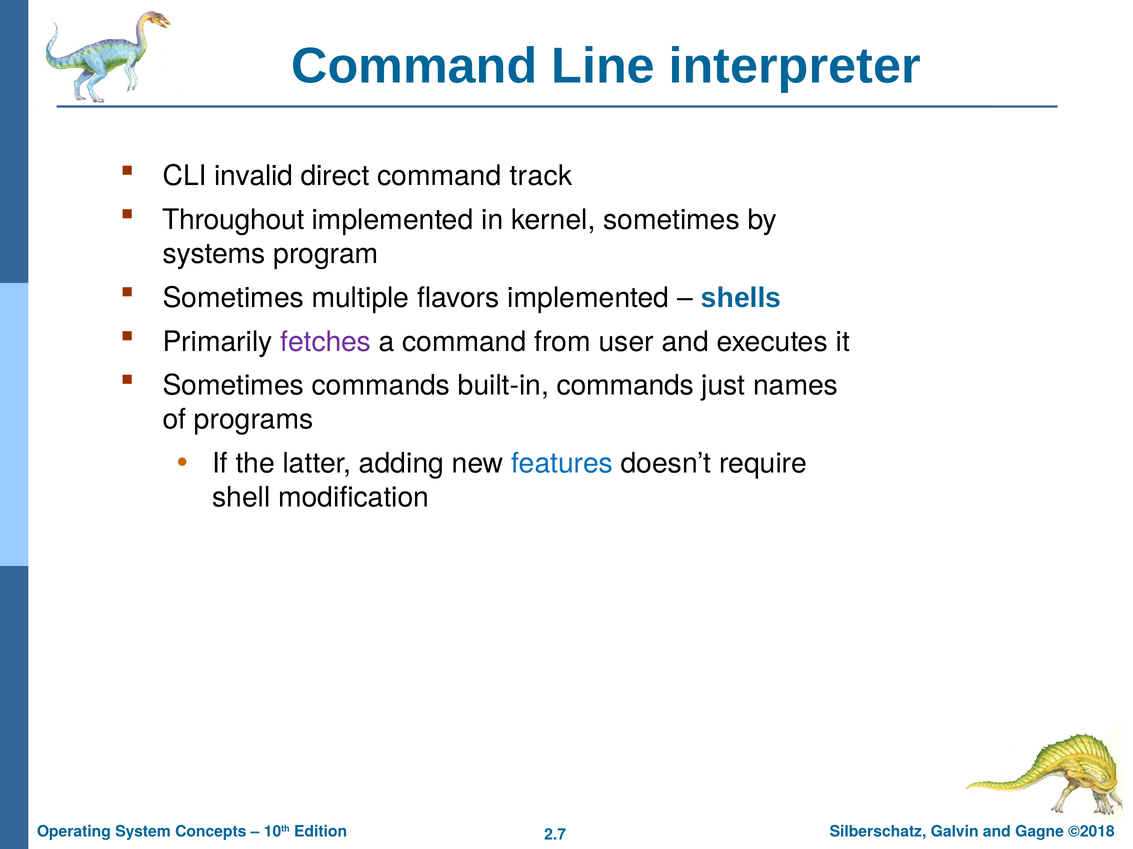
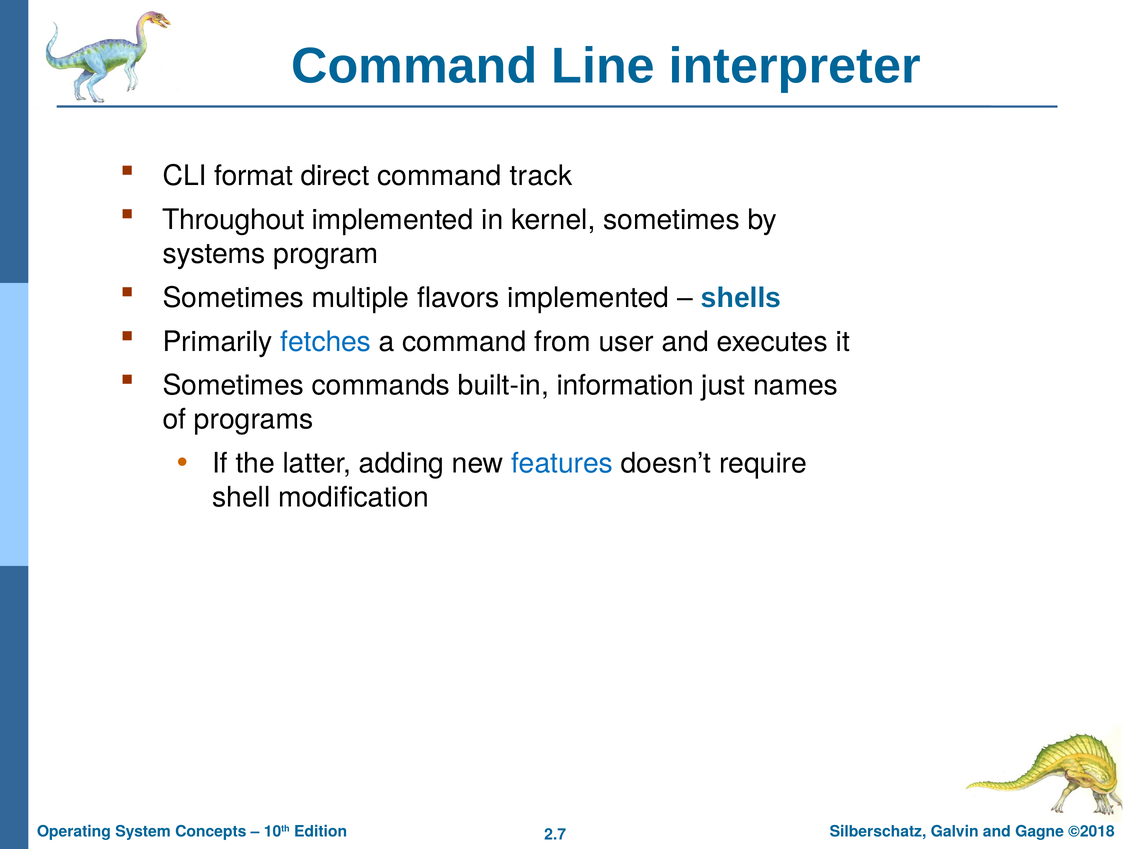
invalid: invalid -> format
fetches colour: purple -> blue
built-in commands: commands -> information
